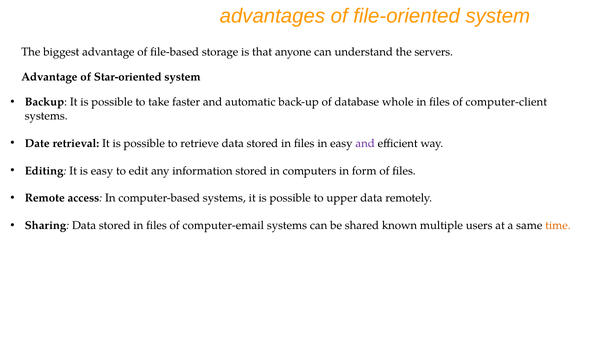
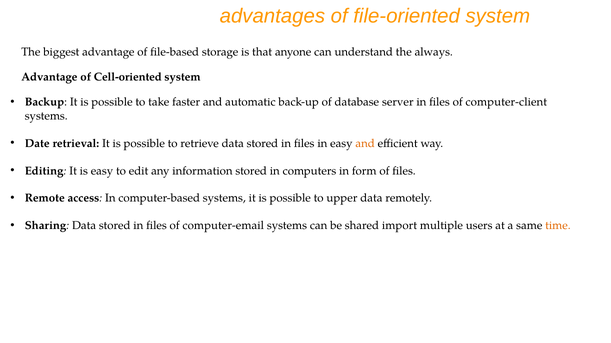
servers: servers -> always
Star-oriented: Star-oriented -> Cell-oriented
whole: whole -> server
and at (365, 144) colour: purple -> orange
known: known -> import
